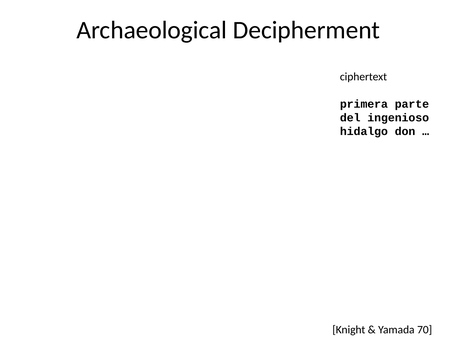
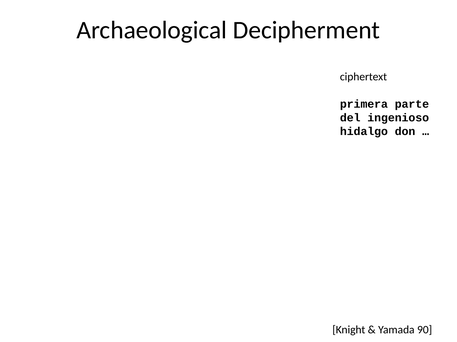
70: 70 -> 90
